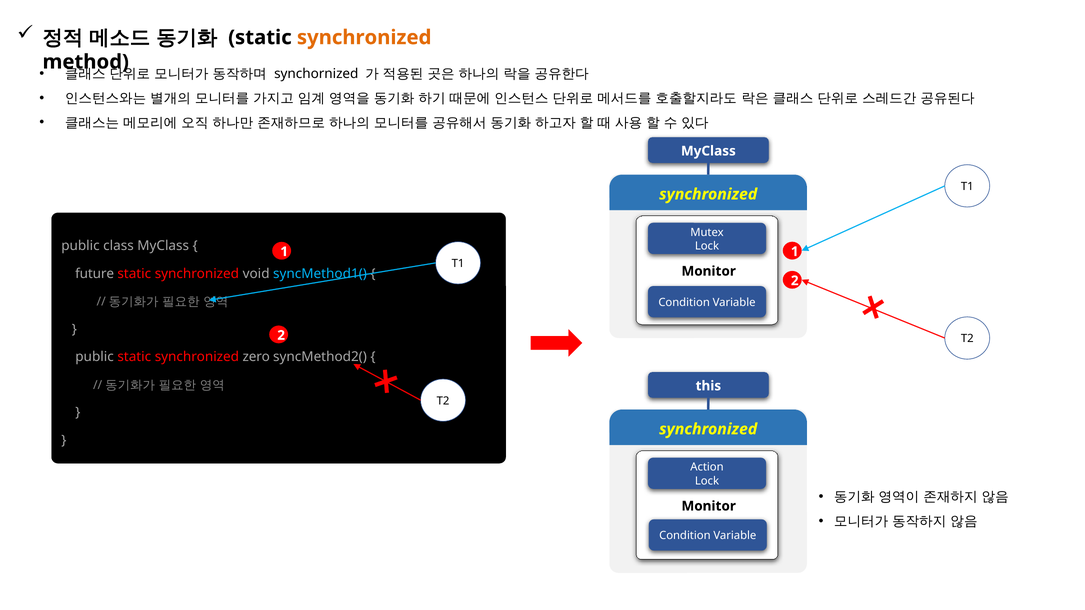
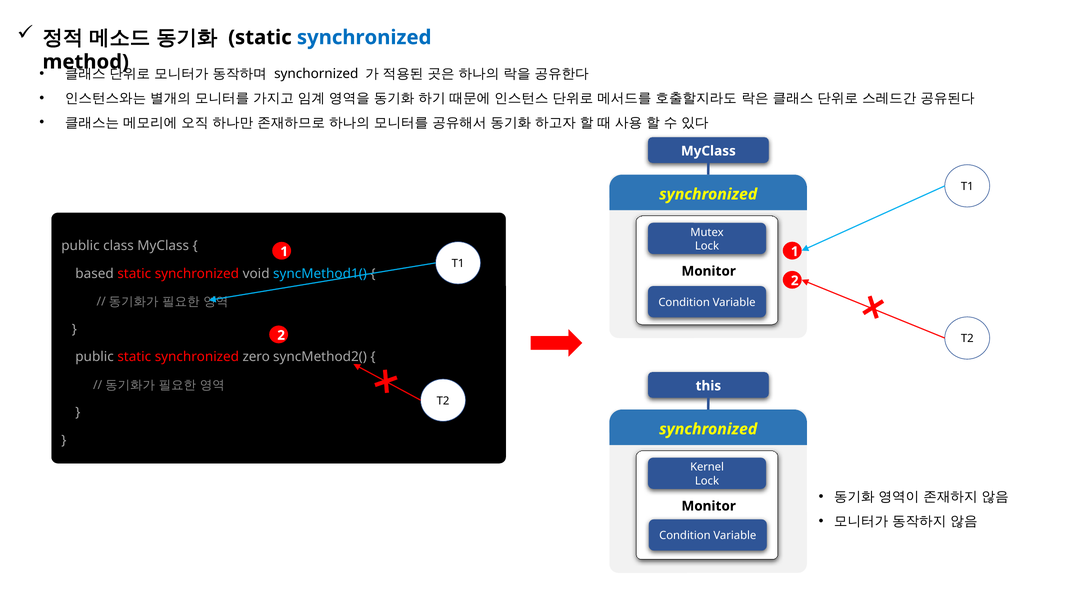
synchronized at (364, 37) colour: orange -> blue
future: future -> based
Action: Action -> Kernel
